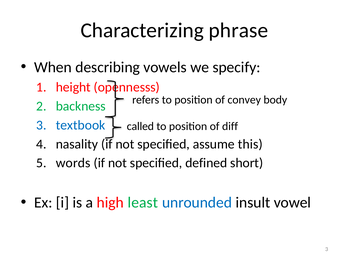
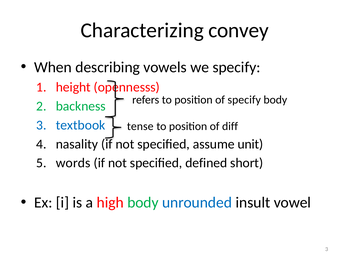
phrase: phrase -> convey
of convey: convey -> specify
called: called -> tense
this: this -> unit
high least: least -> body
